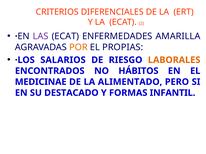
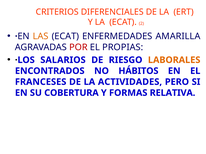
LAS colour: purple -> orange
POR colour: orange -> red
MEDICINAE: MEDICINAE -> FRANCESES
ALIMENTADO: ALIMENTADO -> ACTIVIDADES
DESTACADO: DESTACADO -> COBERTURA
INFANTIL: INFANTIL -> RELATIVA
